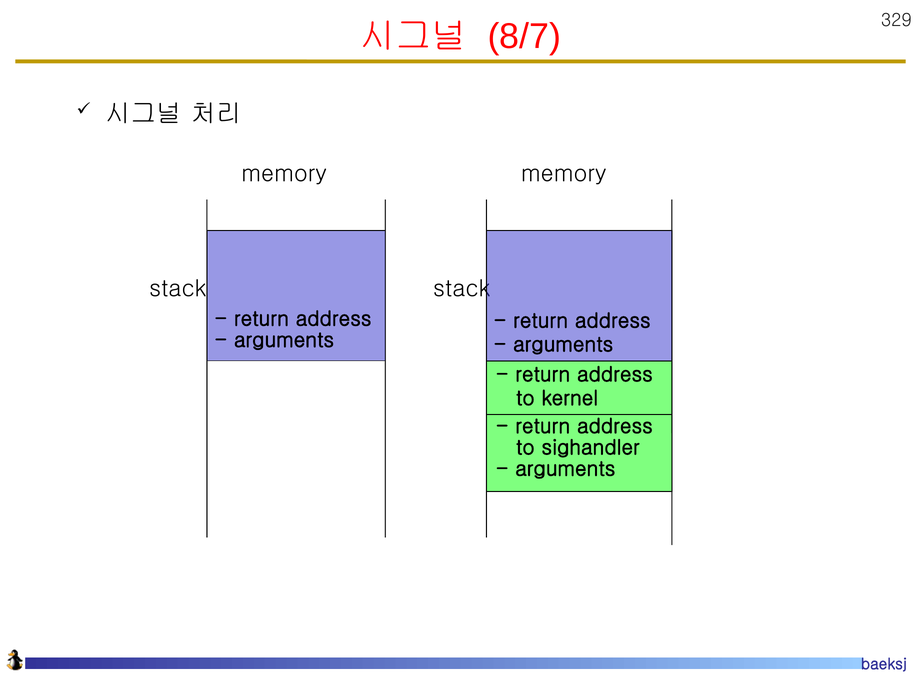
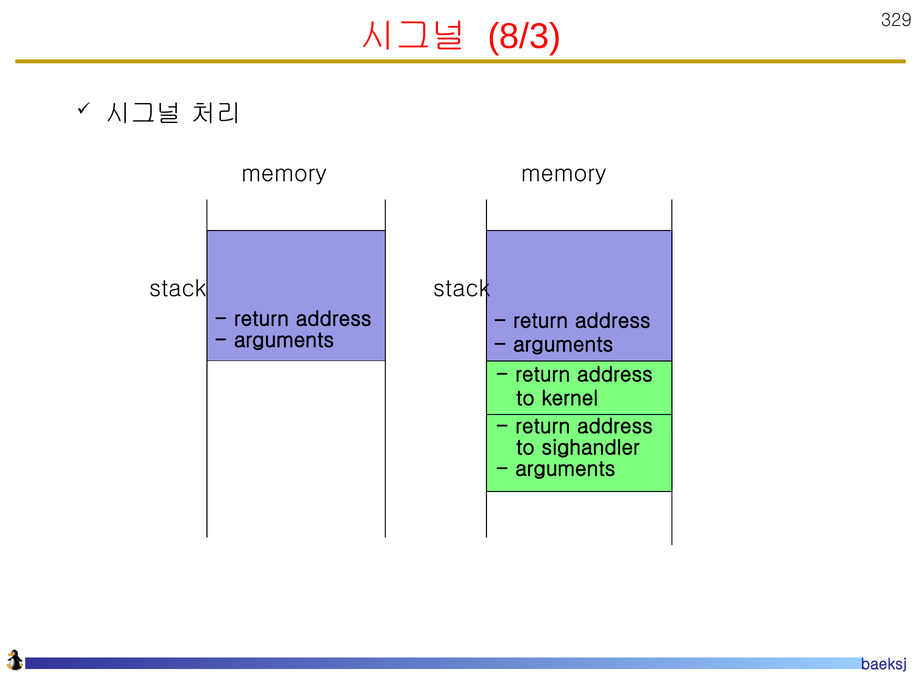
8/7: 8/7 -> 8/3
